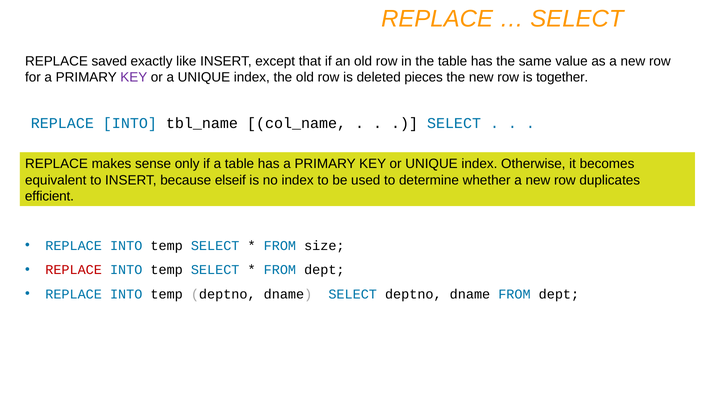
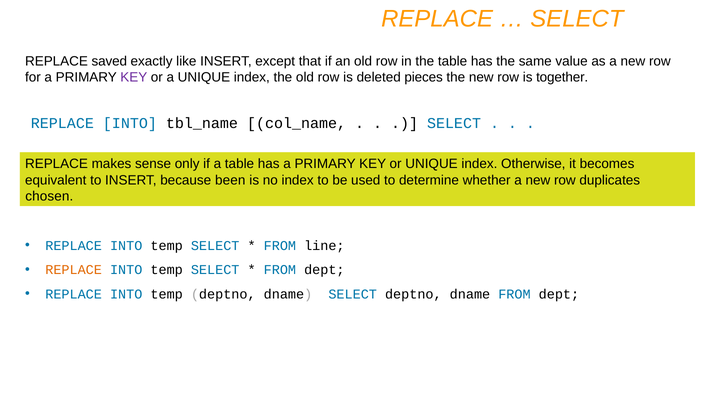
elseif: elseif -> been
efficient: efficient -> chosen
size: size -> line
REPLACE at (74, 270) colour: red -> orange
